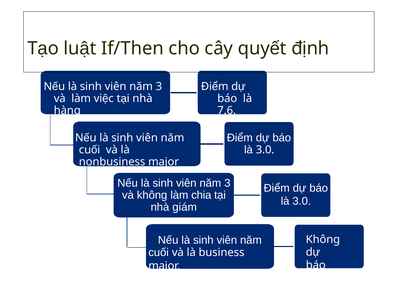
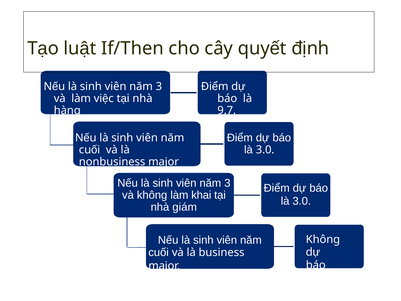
7.6: 7.6 -> 9.7
chia: chia -> khai
